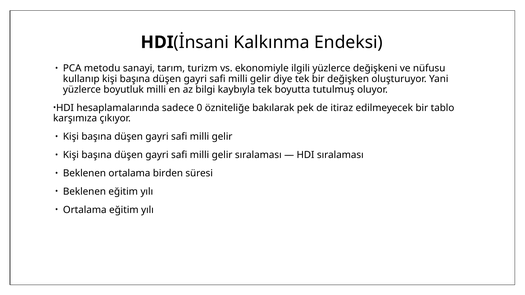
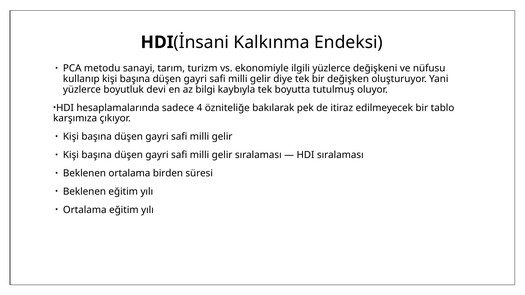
boyutluk milli: milli -> devi
0: 0 -> 4
